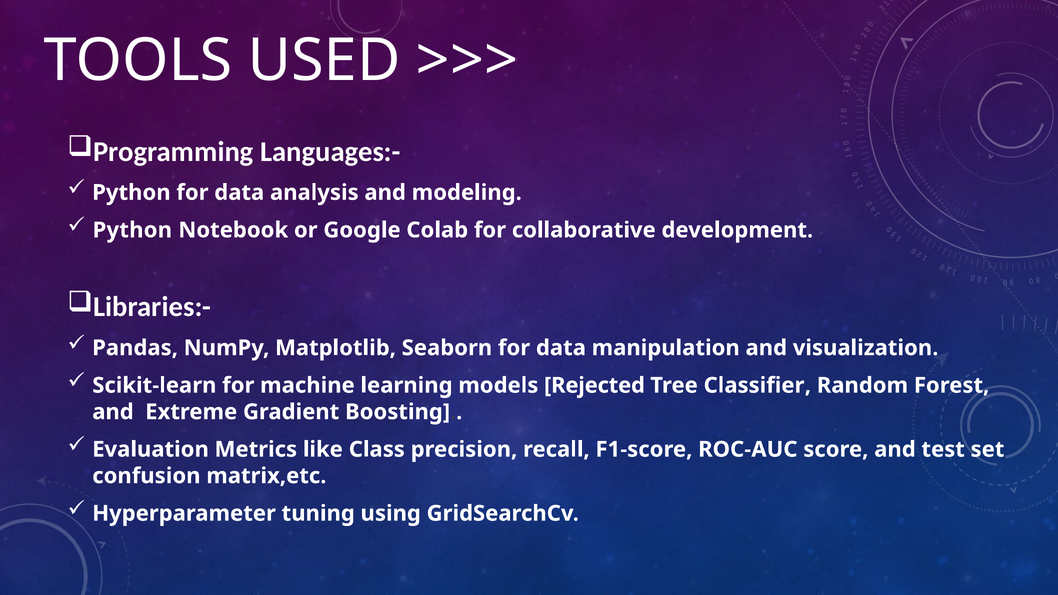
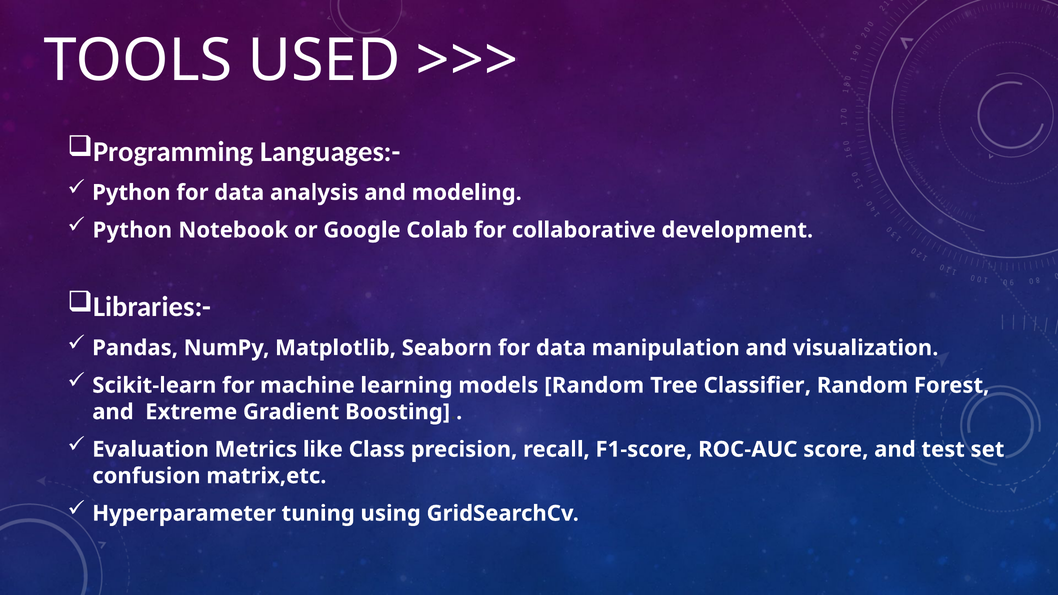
models Rejected: Rejected -> Random
